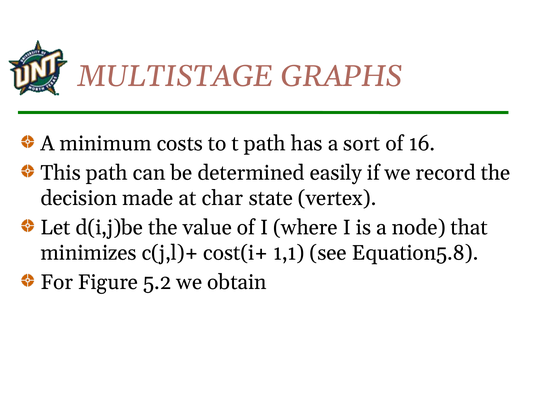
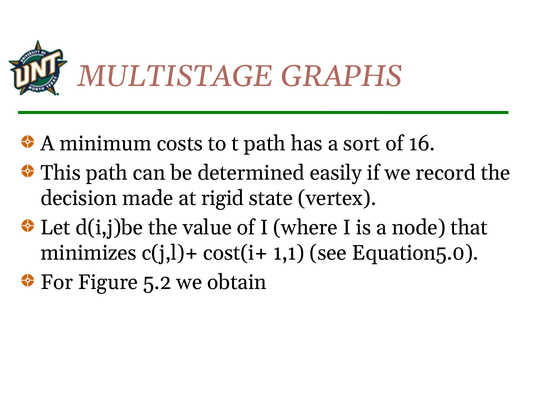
char: char -> rigid
Equation5.8: Equation5.8 -> Equation5.0
